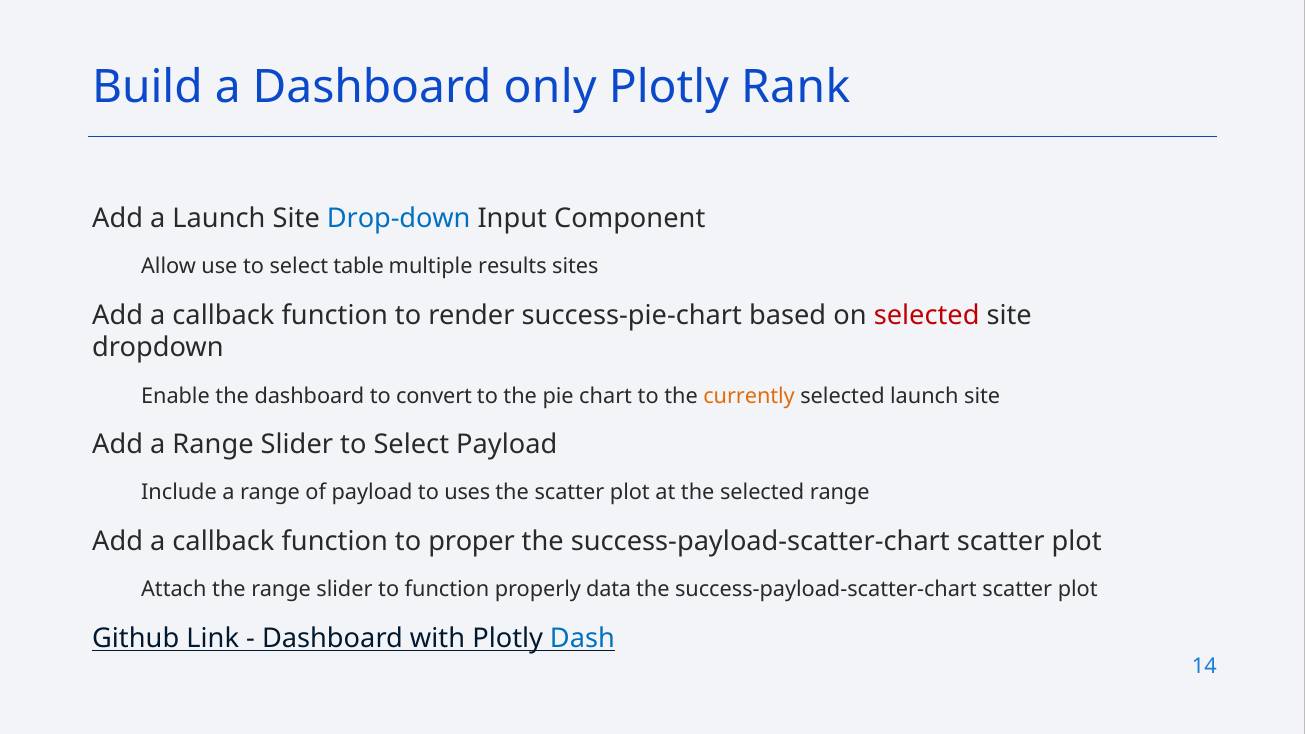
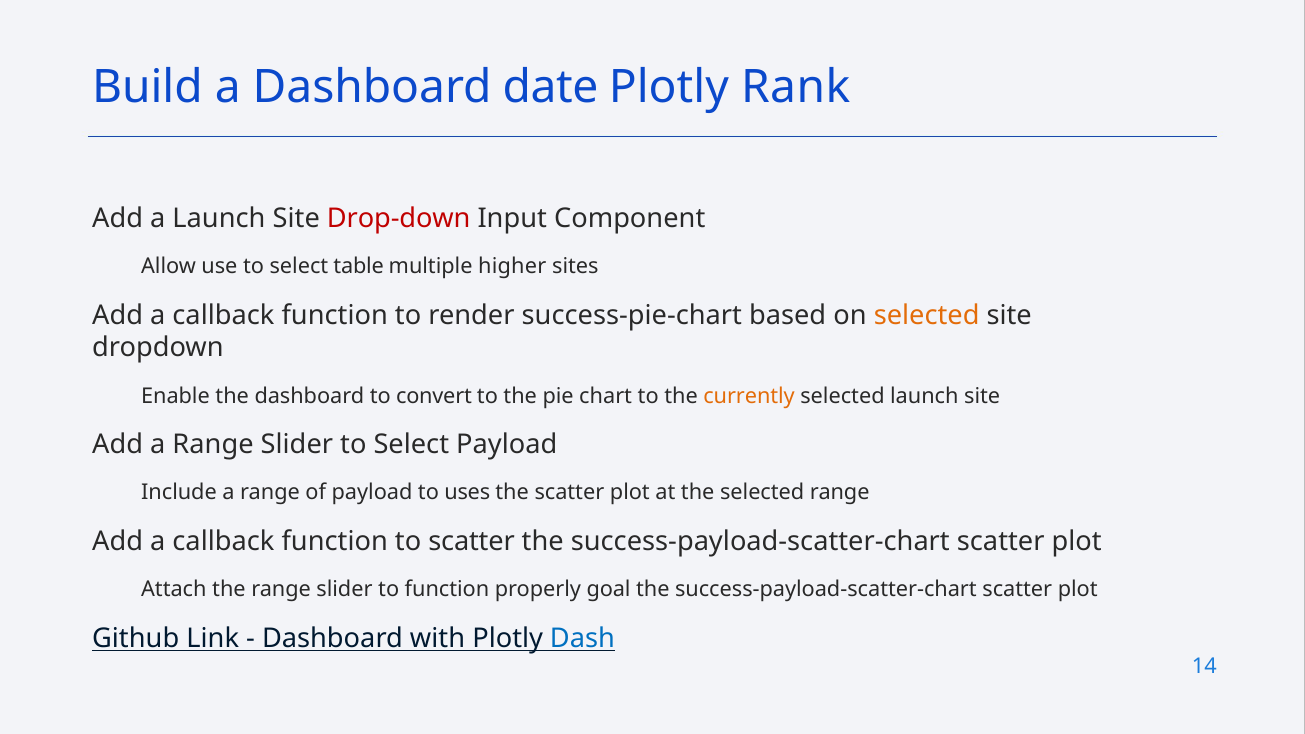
only: only -> date
Drop-down colour: blue -> red
results: results -> higher
selected at (927, 315) colour: red -> orange
to proper: proper -> scatter
data: data -> goal
